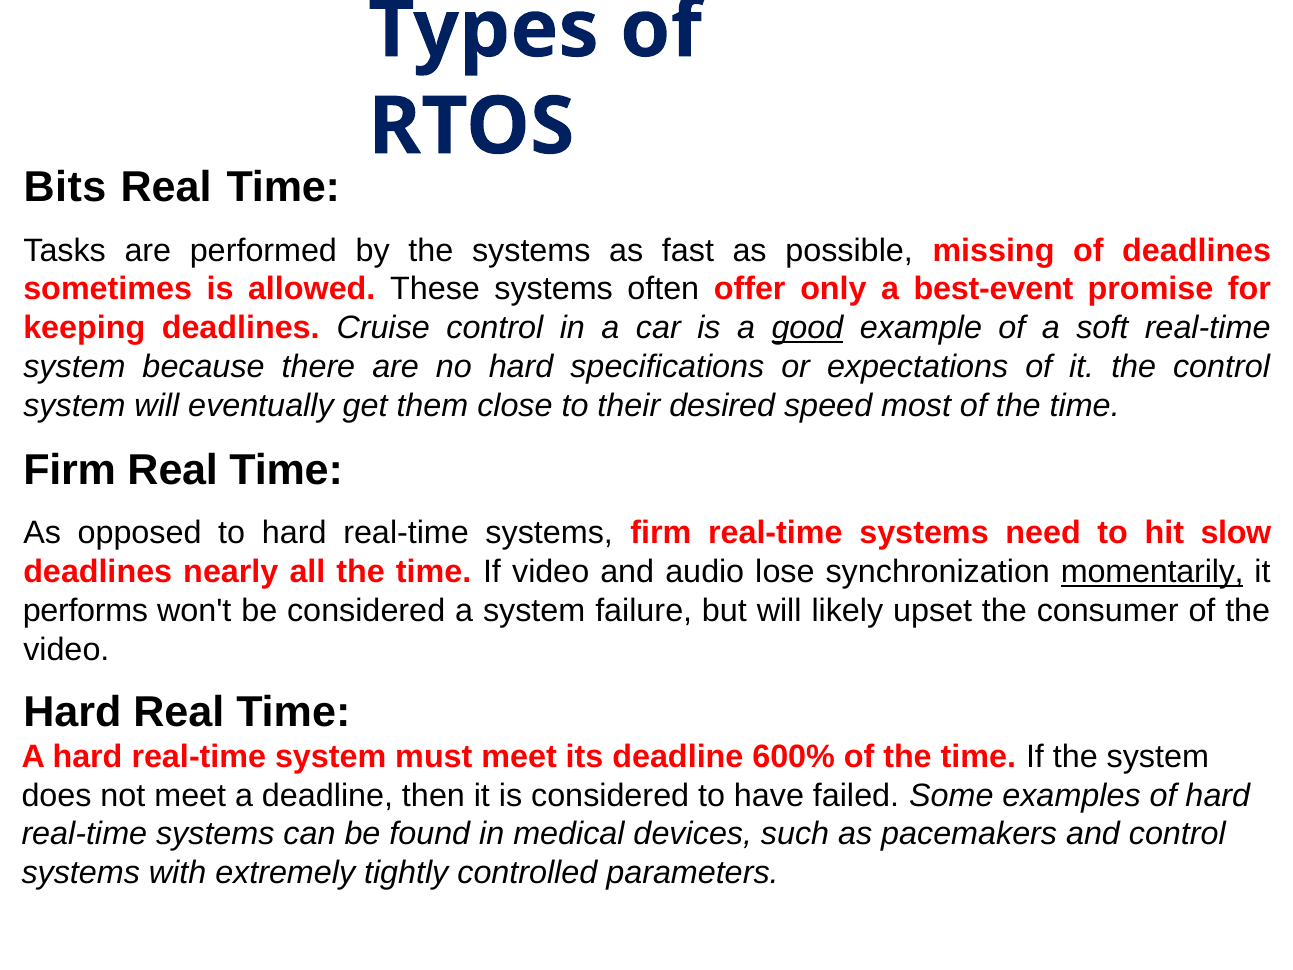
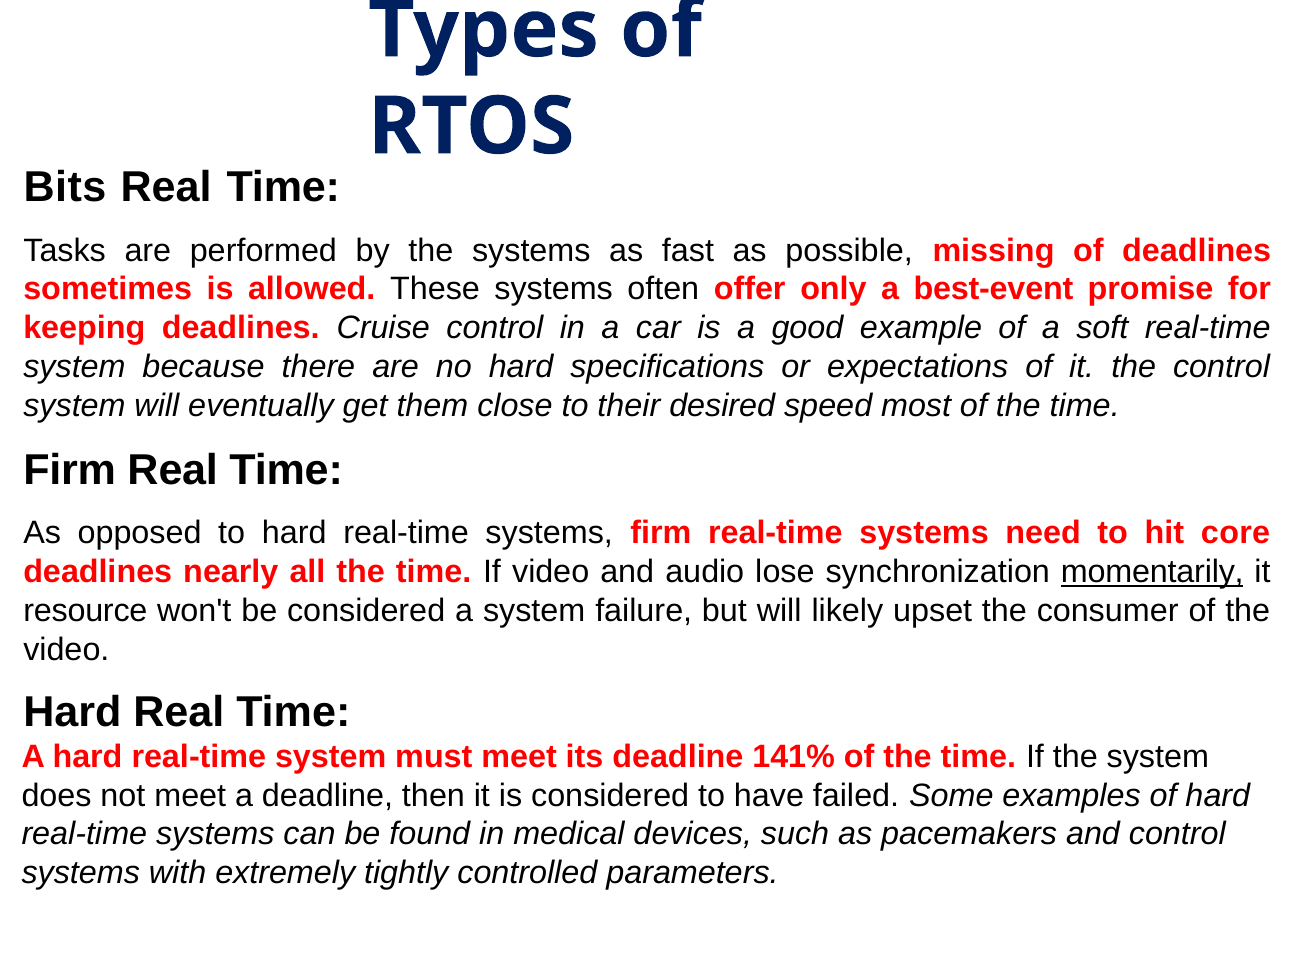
good underline: present -> none
slow: slow -> core
performs: performs -> resource
600%: 600% -> 141%
